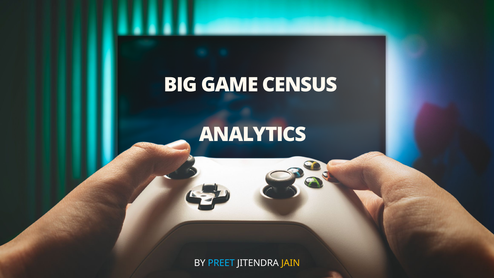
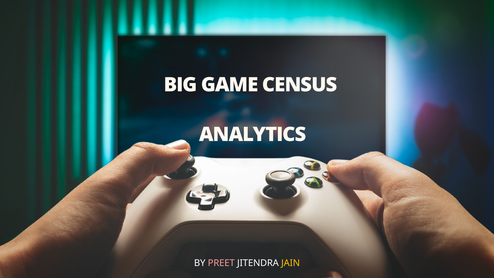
PREET colour: light blue -> pink
